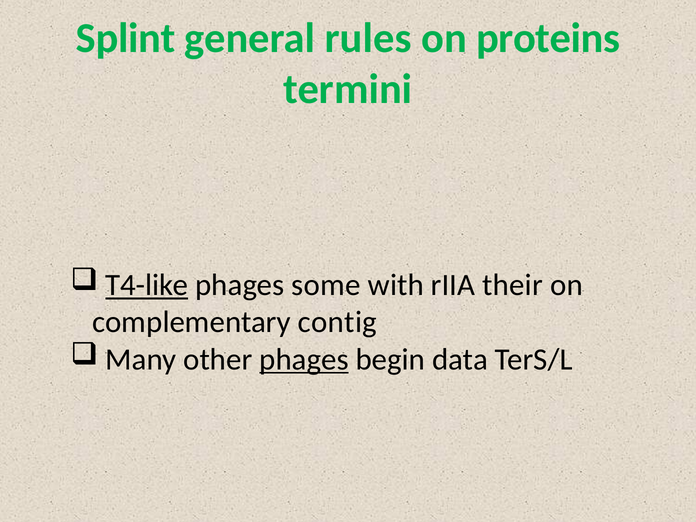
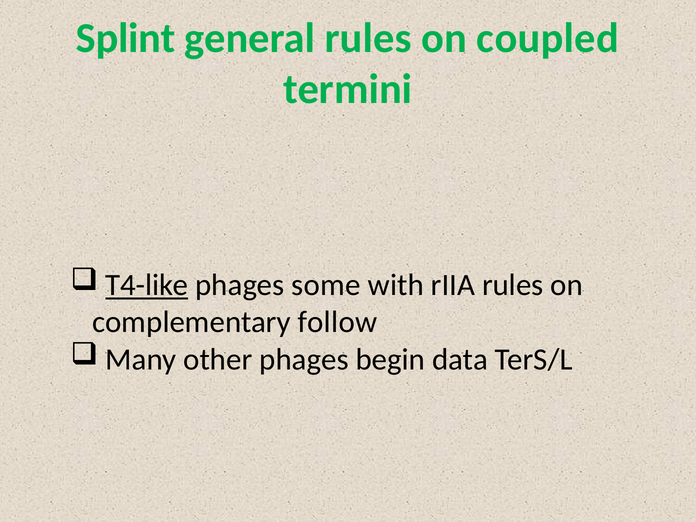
proteins: proteins -> coupled
rIIA their: their -> rules
contig: contig -> follow
phages at (304, 359) underline: present -> none
